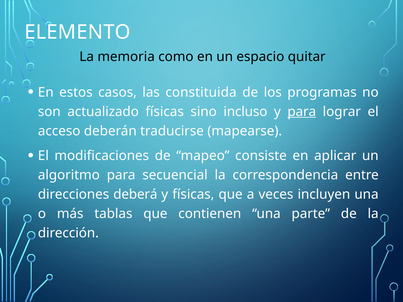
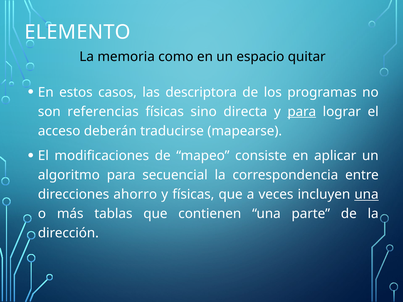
constituida: constituida -> descriptora
actualizado: actualizado -> referencias
incluso: incluso -> directa
deberá: deberá -> ahorro
una at (367, 195) underline: none -> present
